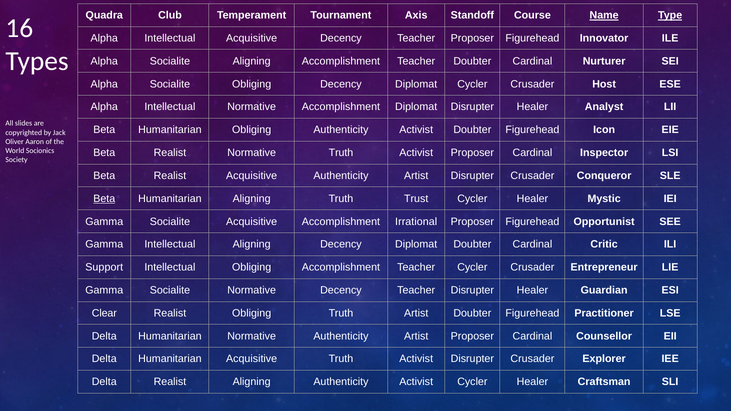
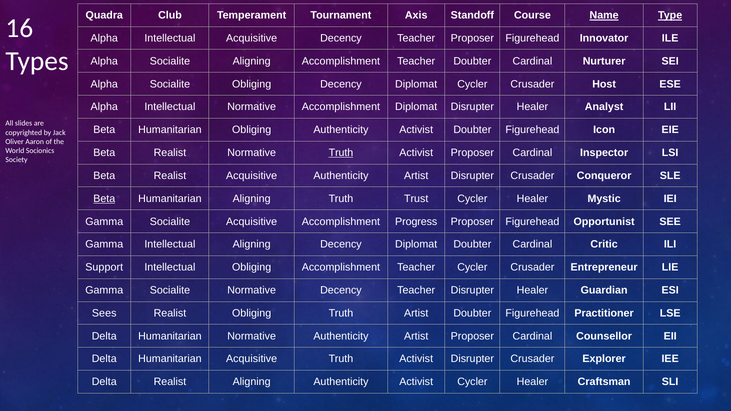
Truth at (341, 153) underline: none -> present
Irrational: Irrational -> Progress
Clear: Clear -> Sees
